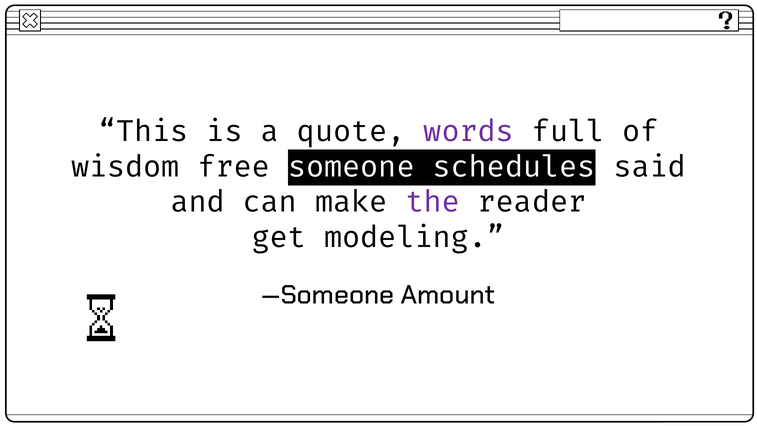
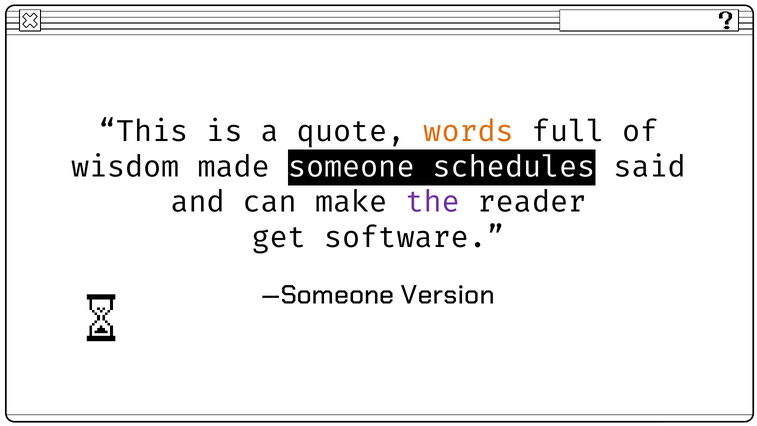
words colour: purple -> orange
free: free -> made
modeling: modeling -> software
Amount: Amount -> Version
